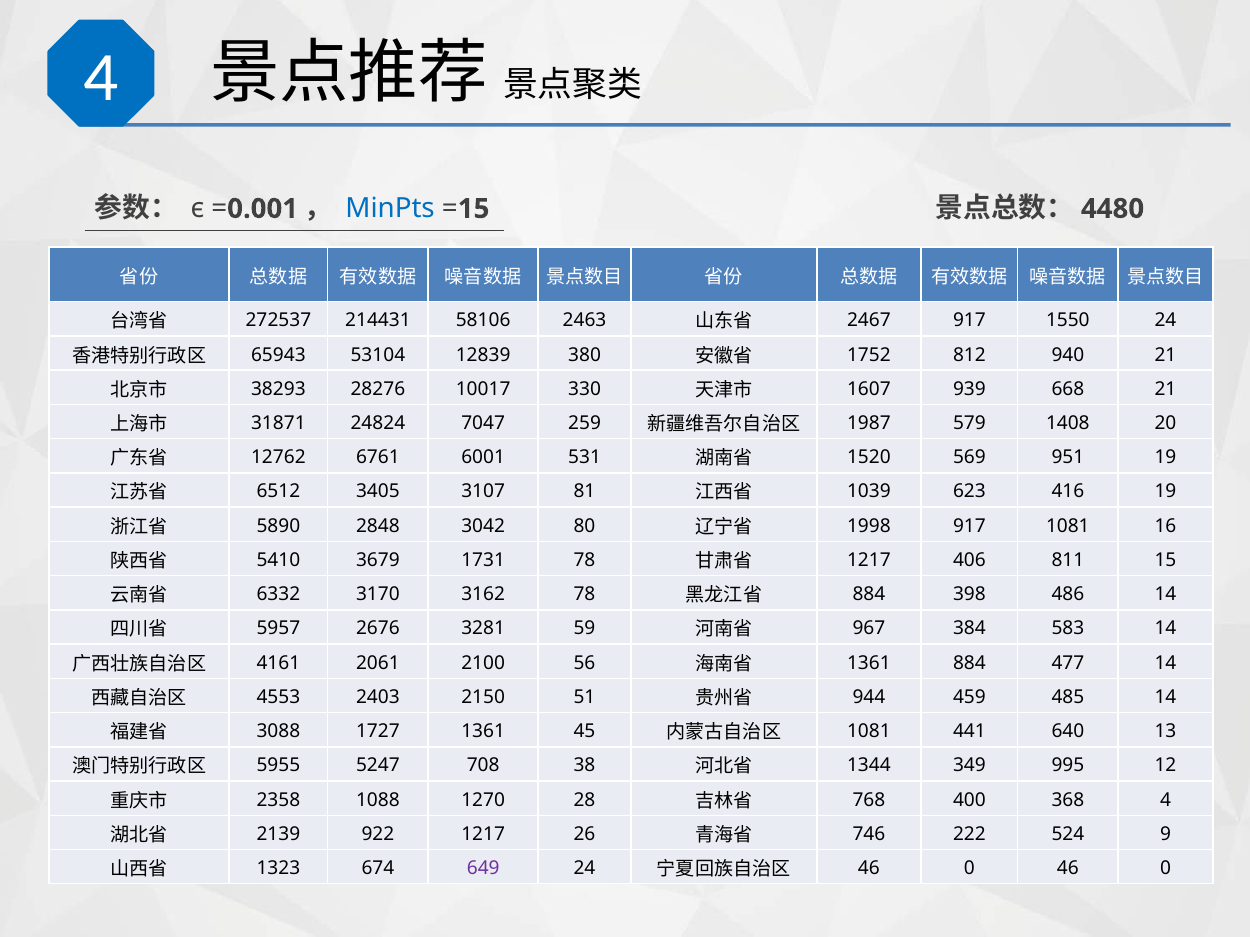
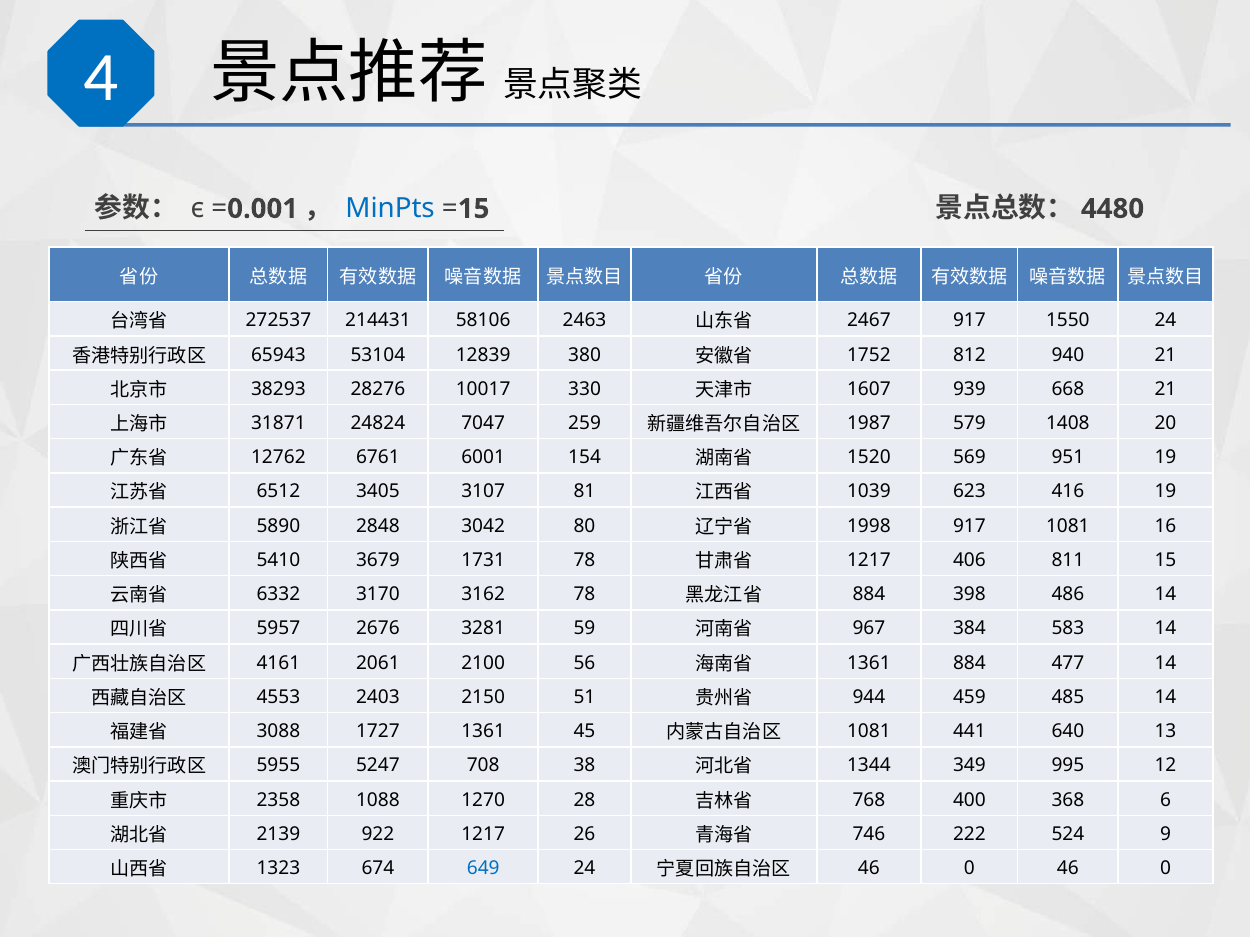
531: 531 -> 154
368 4: 4 -> 6
649 colour: purple -> blue
